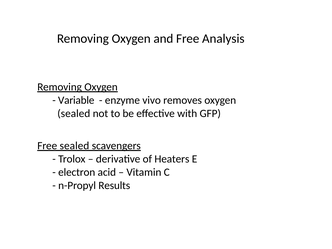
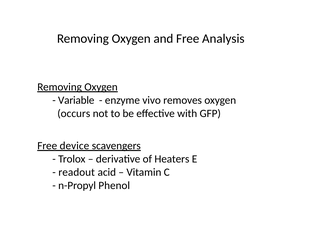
sealed at (74, 114): sealed -> occurs
Free sealed: sealed -> device
electron: electron -> readout
Results: Results -> Phenol
